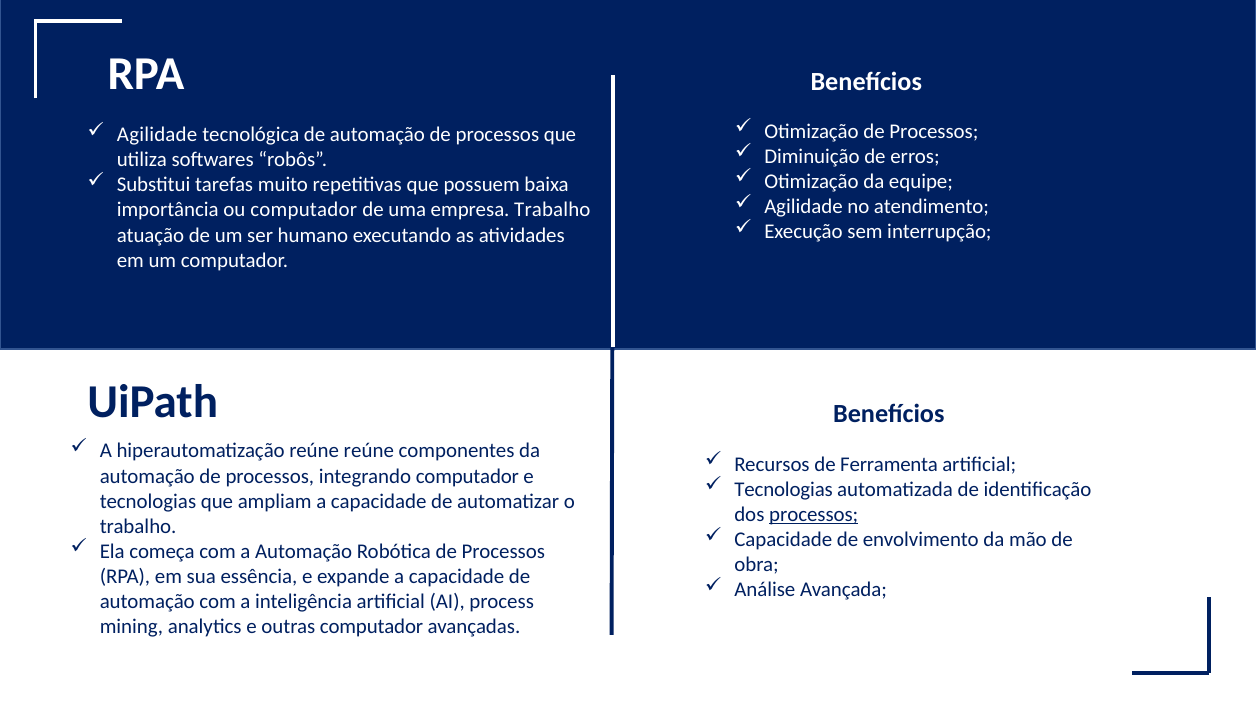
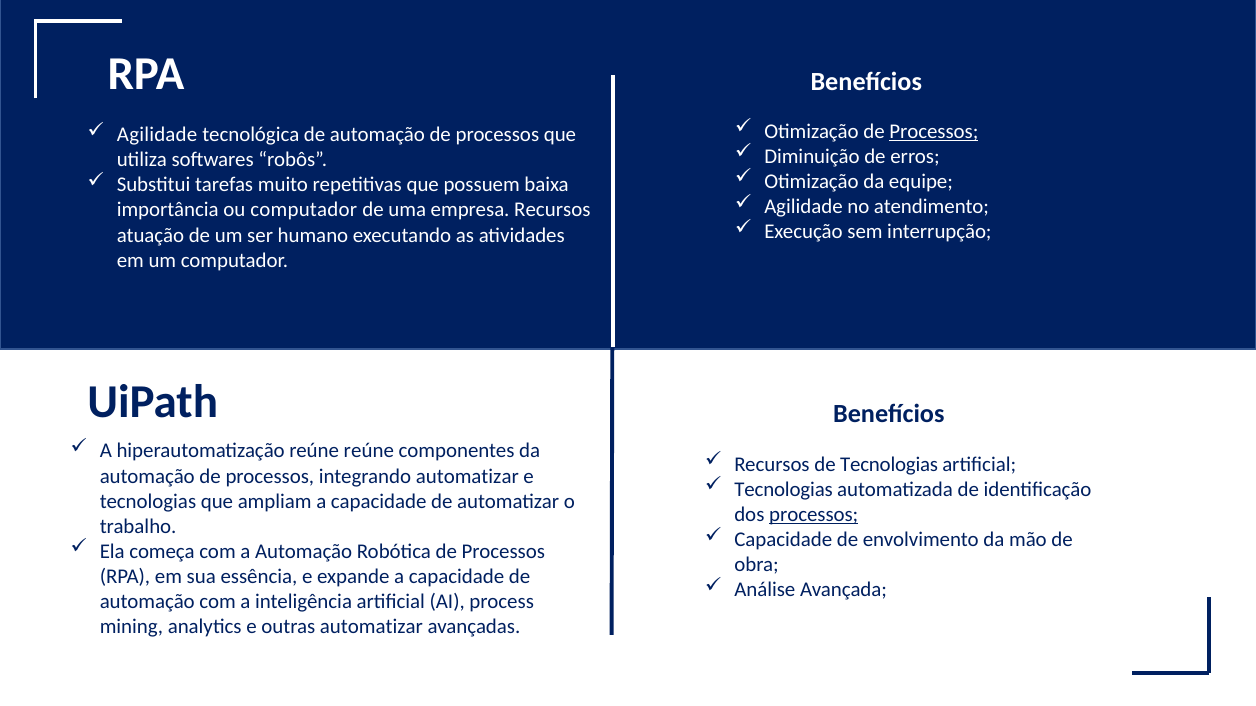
Processos at (934, 131) underline: none -> present
empresa Trabalho: Trabalho -> Recursos
de Ferramenta: Ferramenta -> Tecnologias
integrando computador: computador -> automatizar
outras computador: computador -> automatizar
